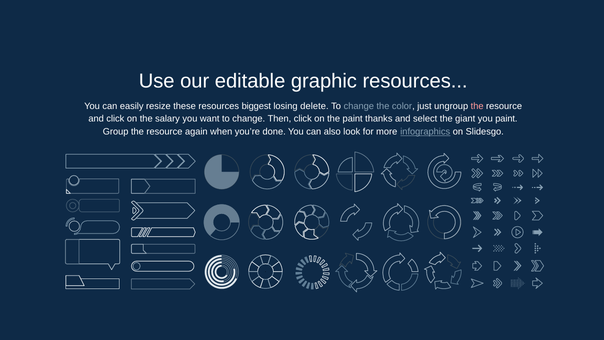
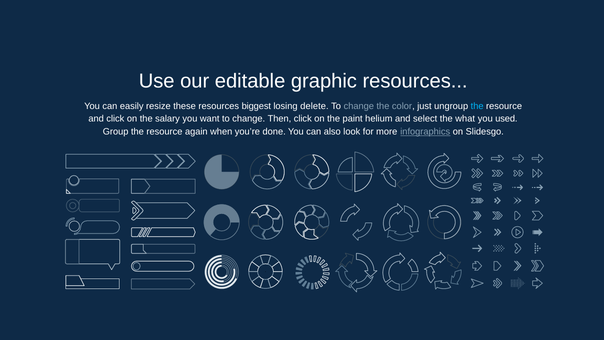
the at (477, 106) colour: pink -> light blue
thanks: thanks -> helium
giant: giant -> what
you paint: paint -> used
